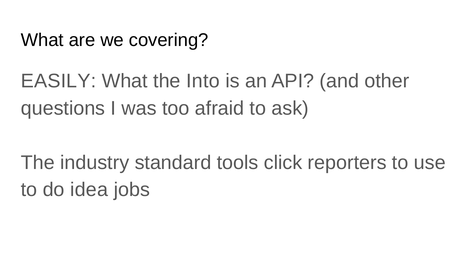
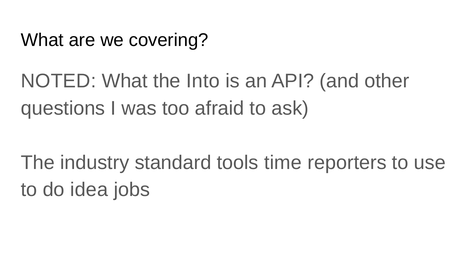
EASILY: EASILY -> NOTED
click: click -> time
